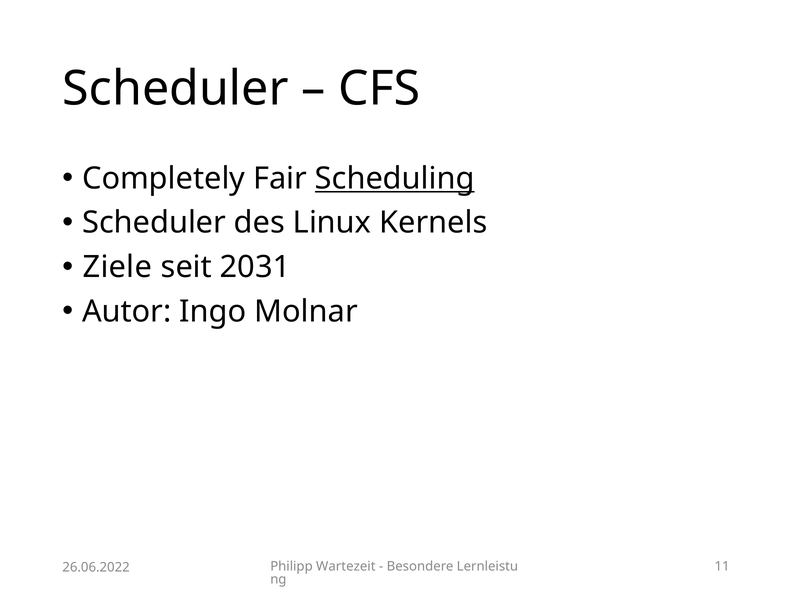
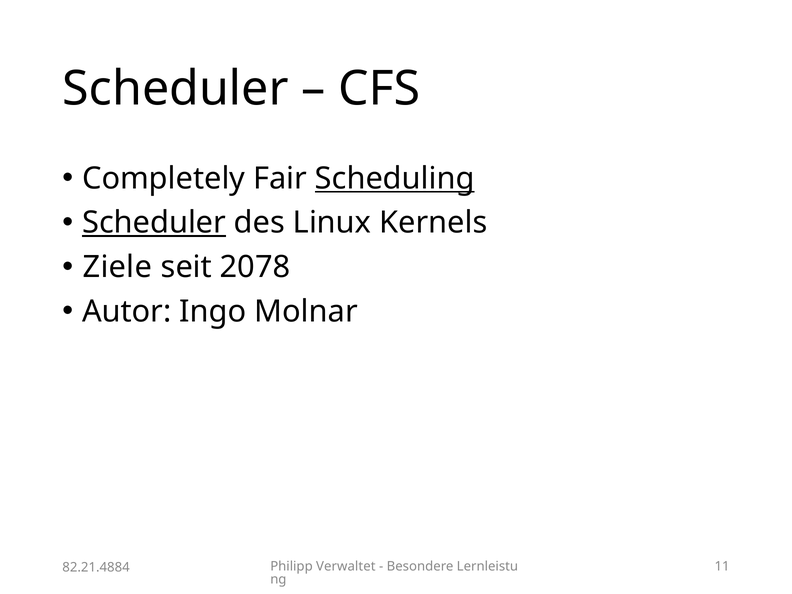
Scheduler at (154, 223) underline: none -> present
2031: 2031 -> 2078
Wartezeit: Wartezeit -> Verwaltet
26.06.2022: 26.06.2022 -> 82.21.4884
